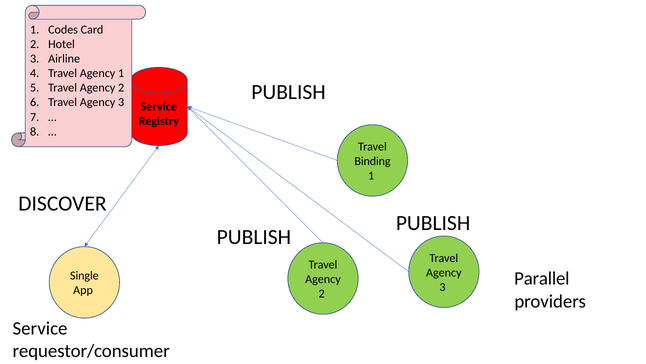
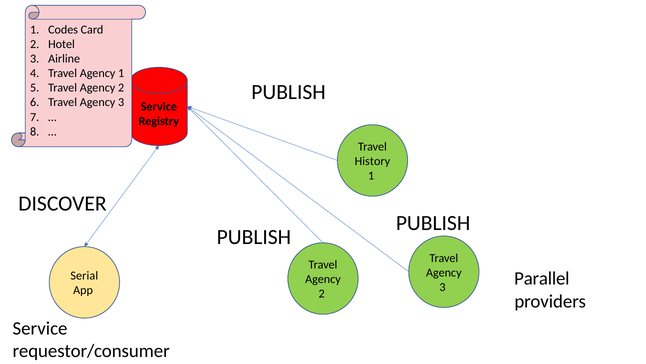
Binding: Binding -> History
Single: Single -> Serial
